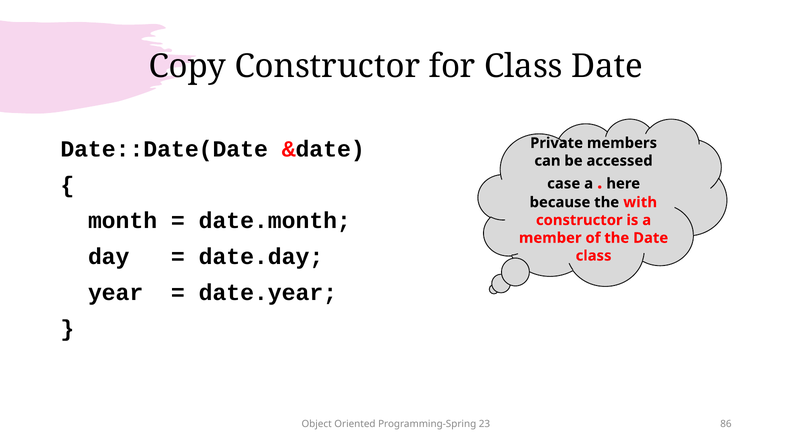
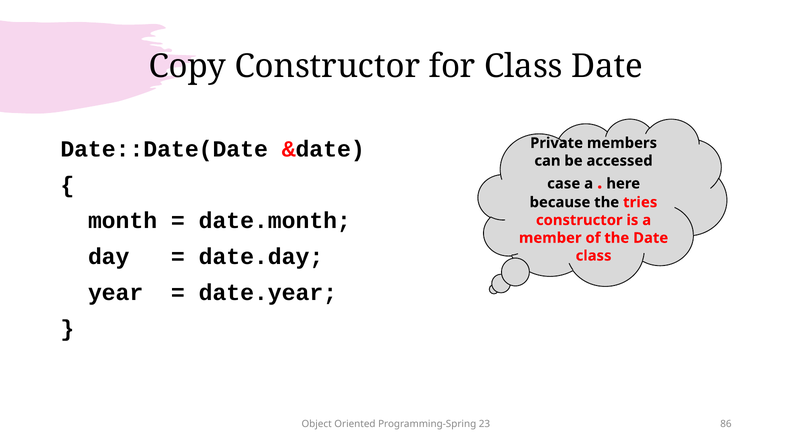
with: with -> tries
